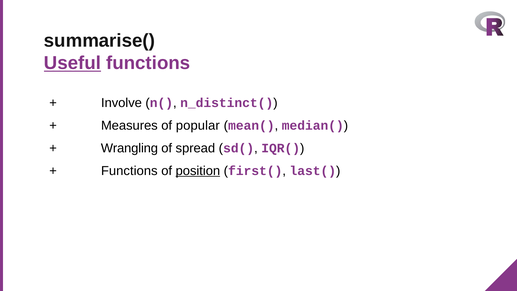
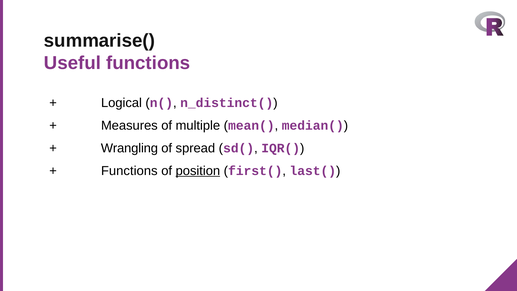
Useful underline: present -> none
Involve: Involve -> Logical
popular: popular -> multiple
